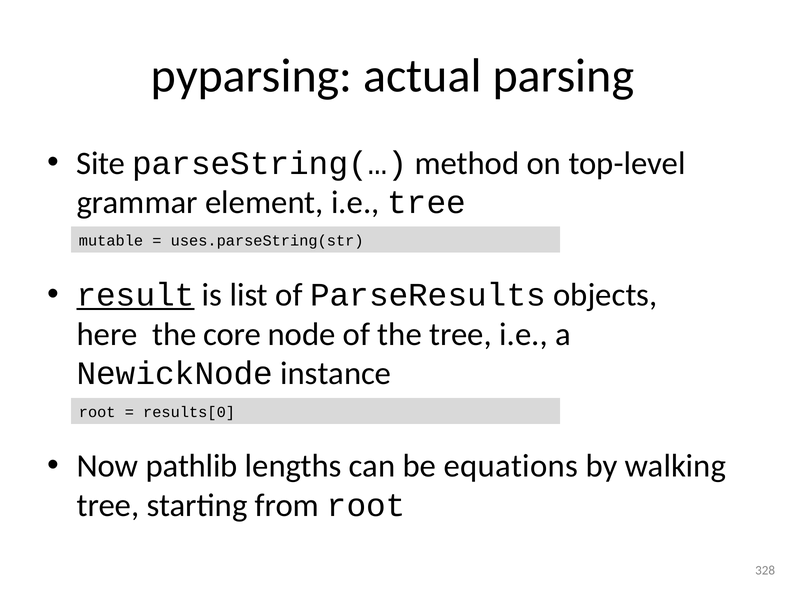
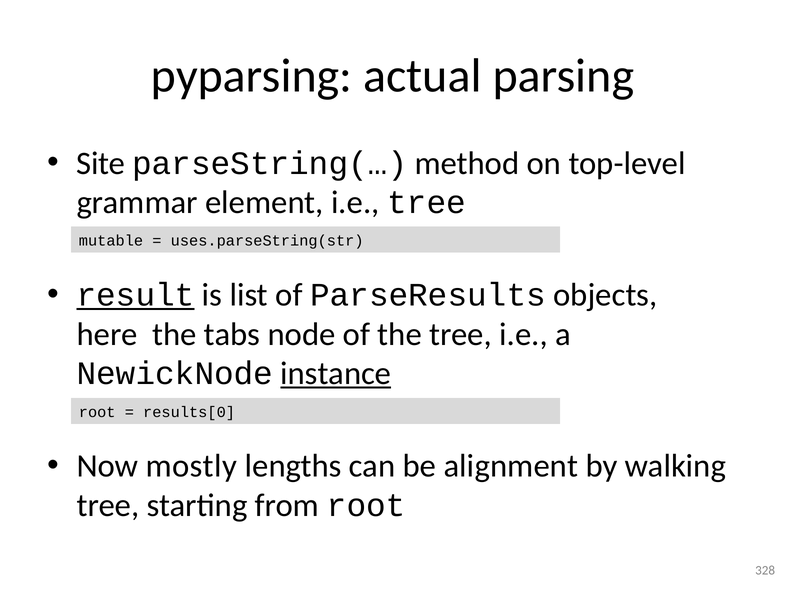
core: core -> tabs
instance underline: none -> present
pathlib: pathlib -> mostly
equations: equations -> alignment
